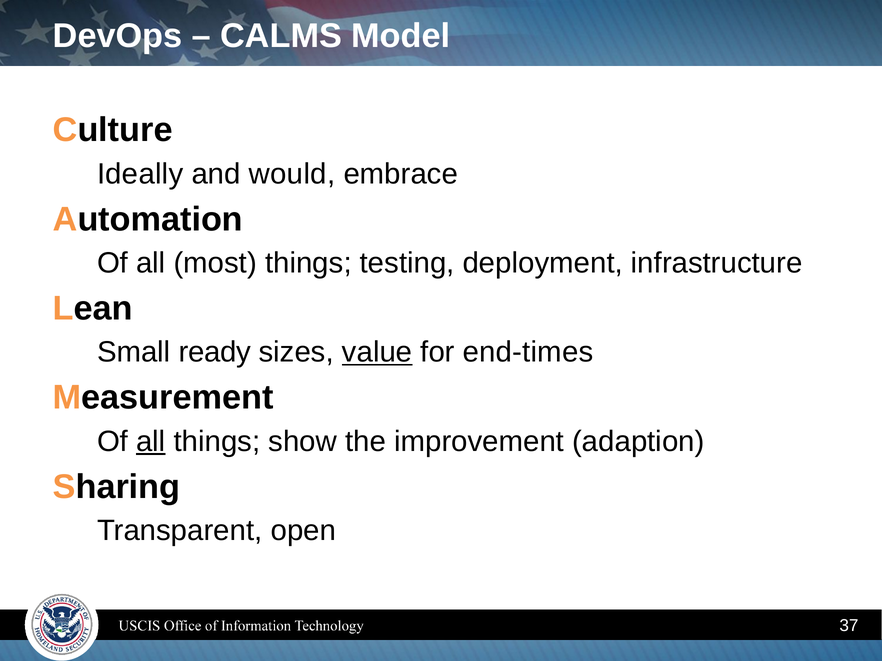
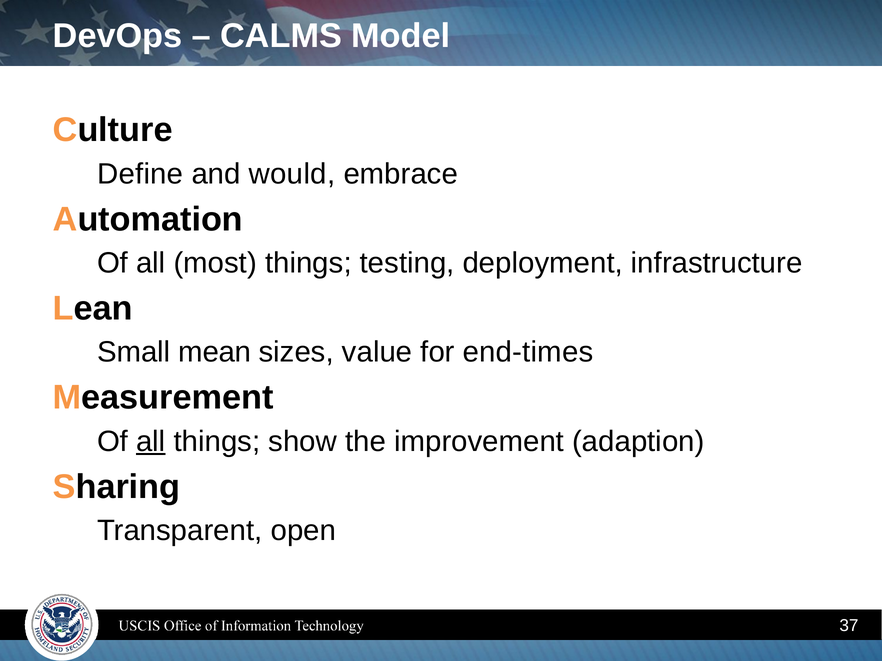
Ideally: Ideally -> Define
ready: ready -> mean
value underline: present -> none
